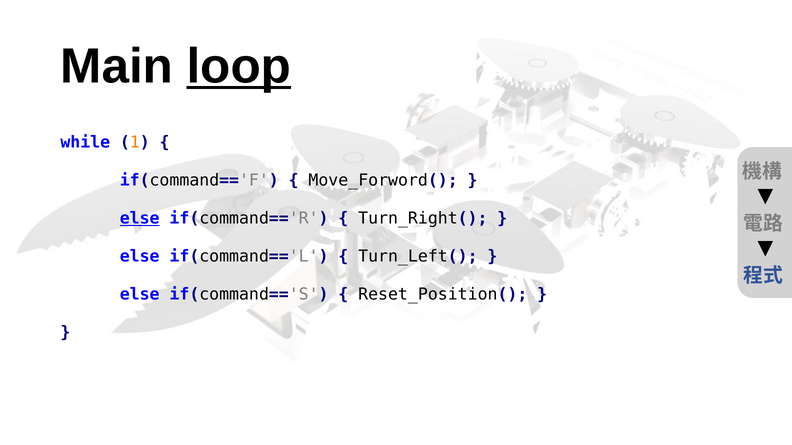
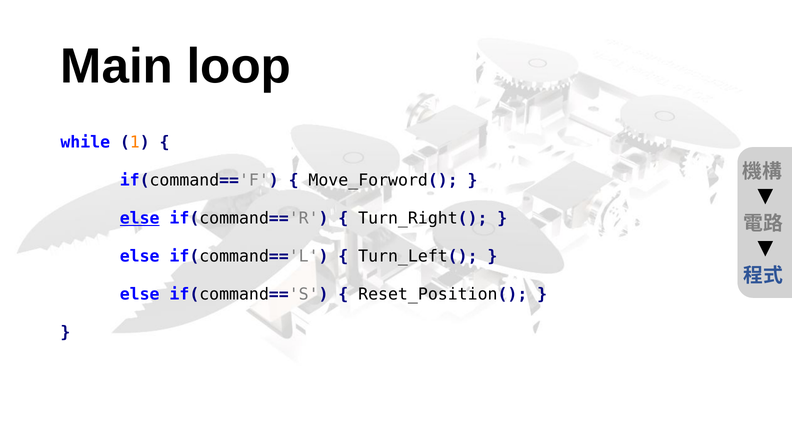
loop underline: present -> none
